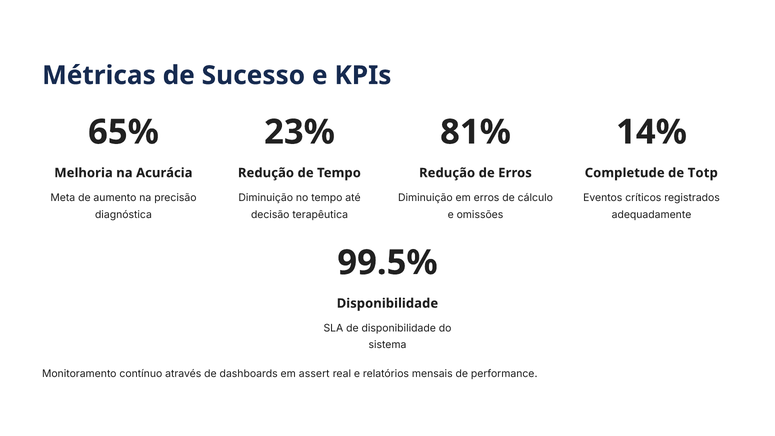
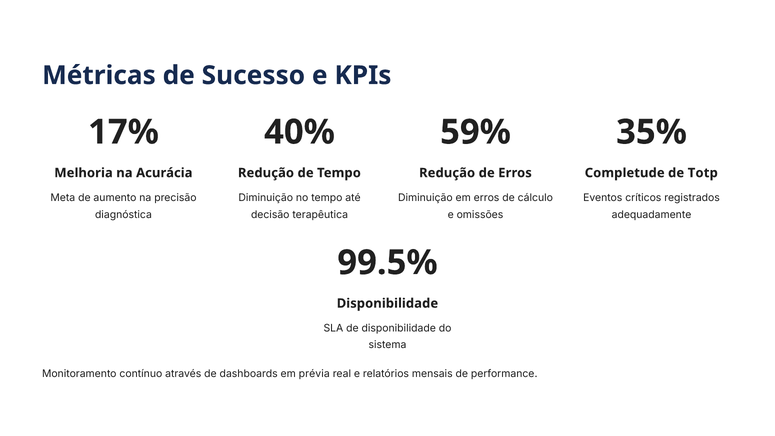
65%: 65% -> 17%
23%: 23% -> 40%
81%: 81% -> 59%
14%: 14% -> 35%
assert: assert -> prévia
